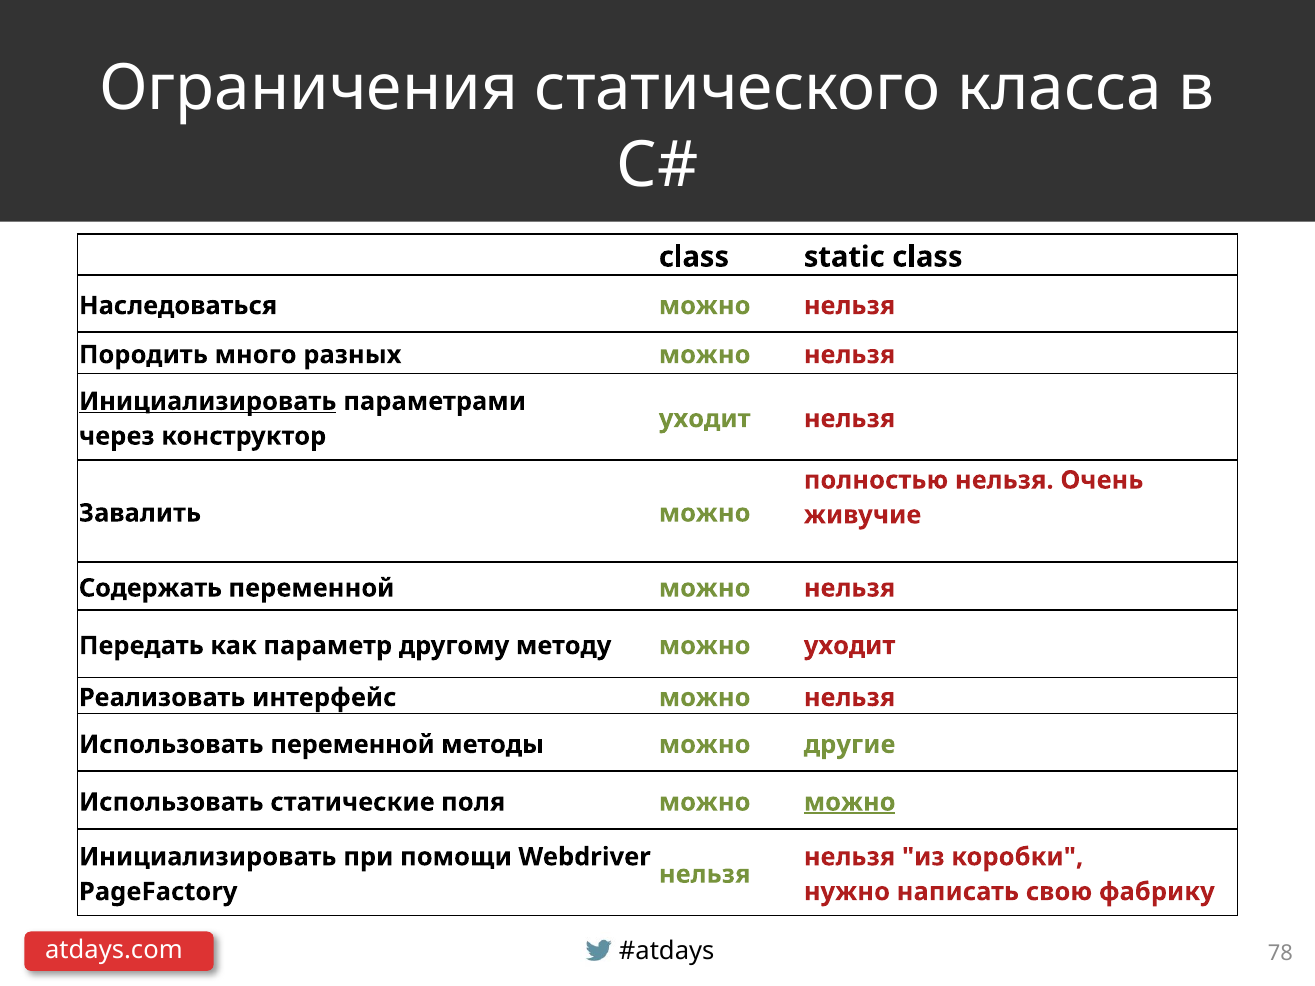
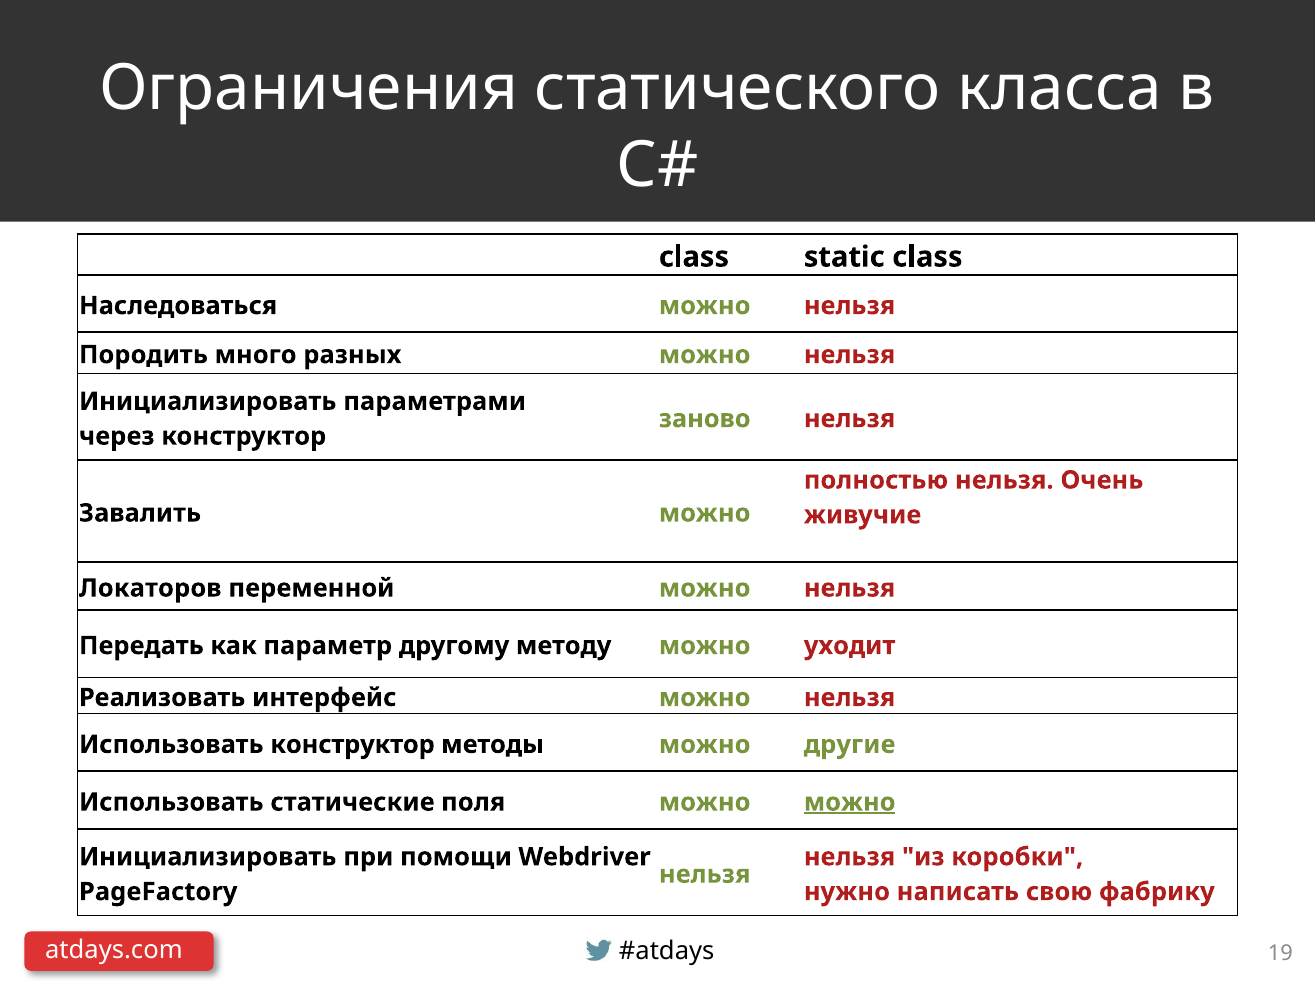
Инициализировать at (208, 401) underline: present -> none
уходит at (705, 419): уходит -> заново
Содержать: Содержать -> Локаторов
Использовать переменной: переменной -> конструктор
78: 78 -> 19
